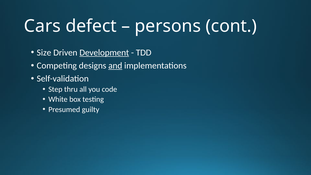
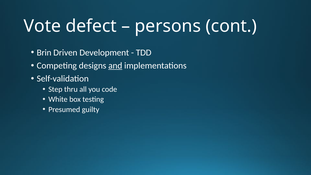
Cars: Cars -> Vote
Size: Size -> Brin
Development underline: present -> none
